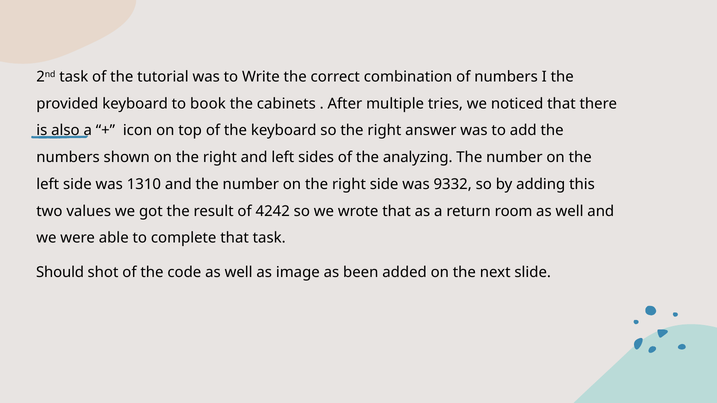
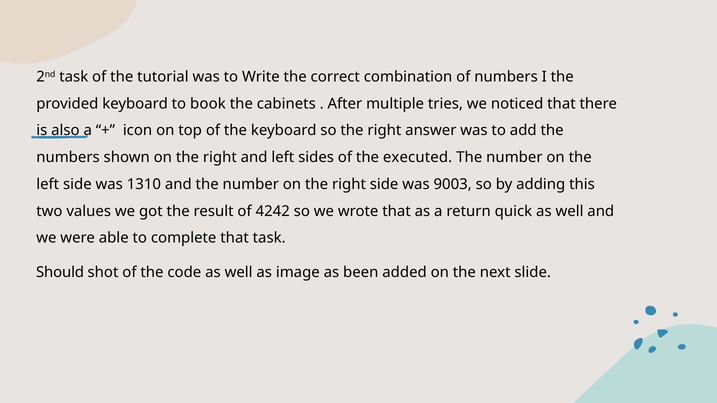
analyzing: analyzing -> executed
9332: 9332 -> 9003
room: room -> quick
